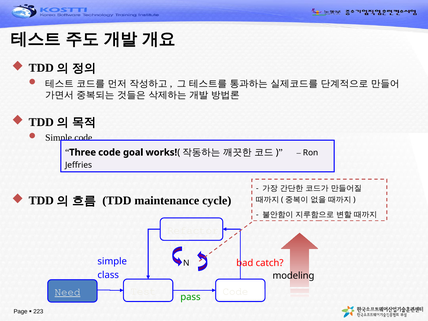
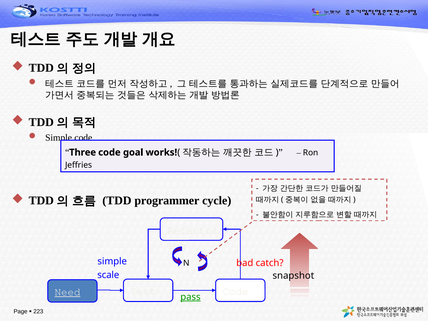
maintenance: maintenance -> programmer
class: class -> scale
modeling: modeling -> snapshot
pass underline: none -> present
